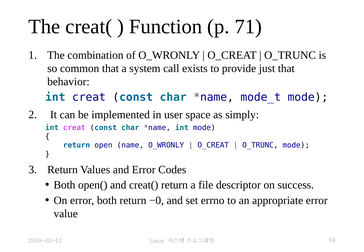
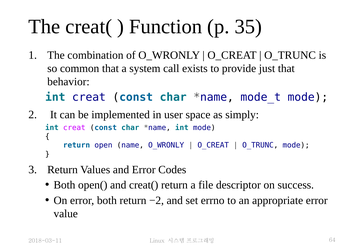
71: 71 -> 35
−0: −0 -> −2
